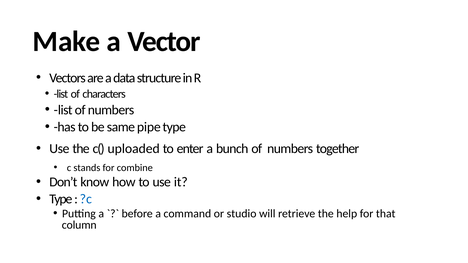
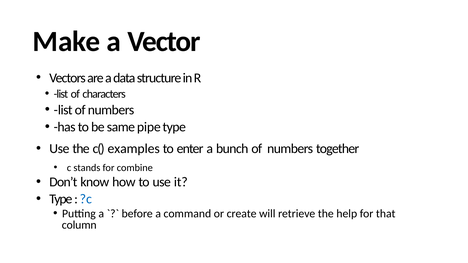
uploaded: uploaded -> examples
studio: studio -> create
